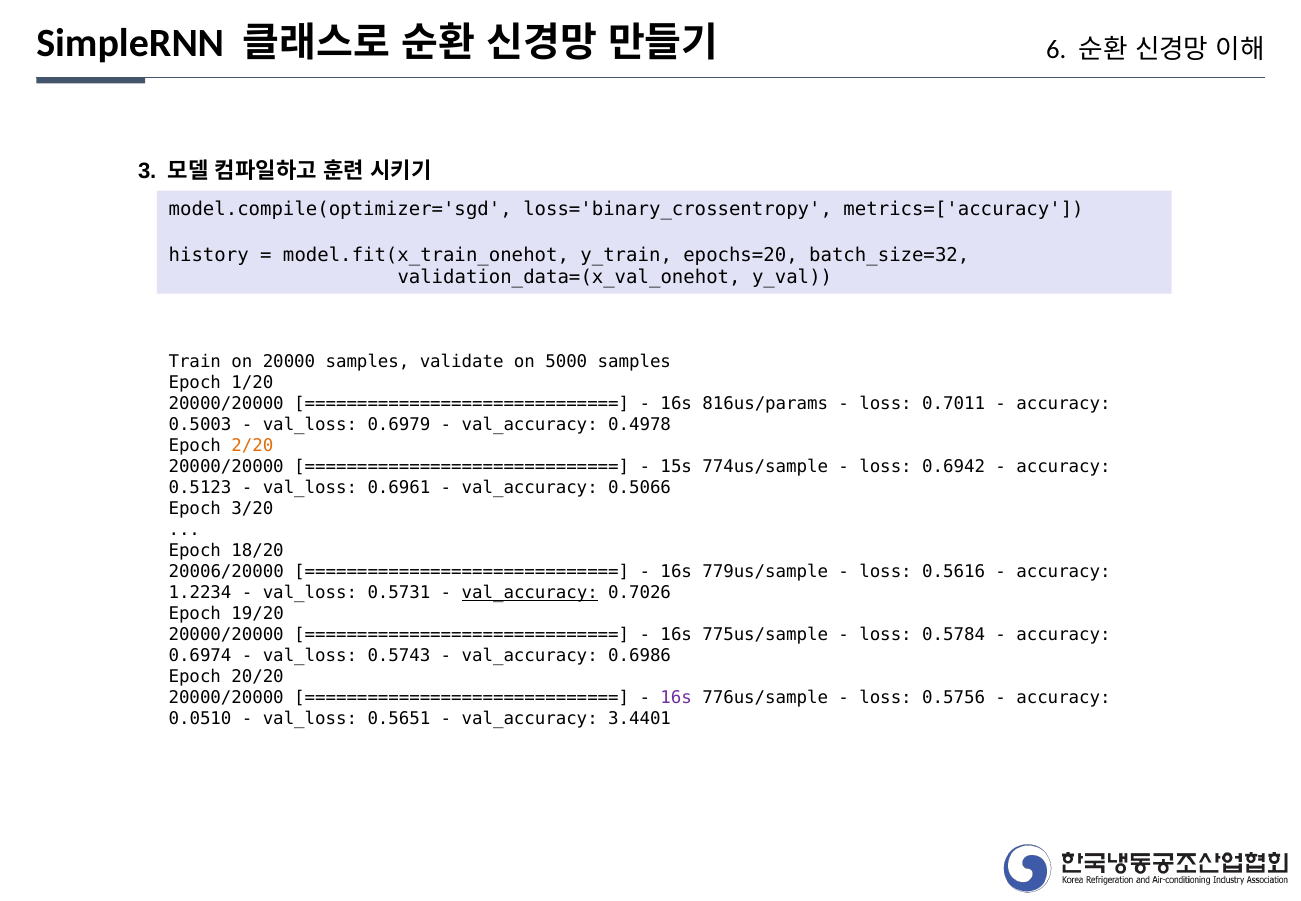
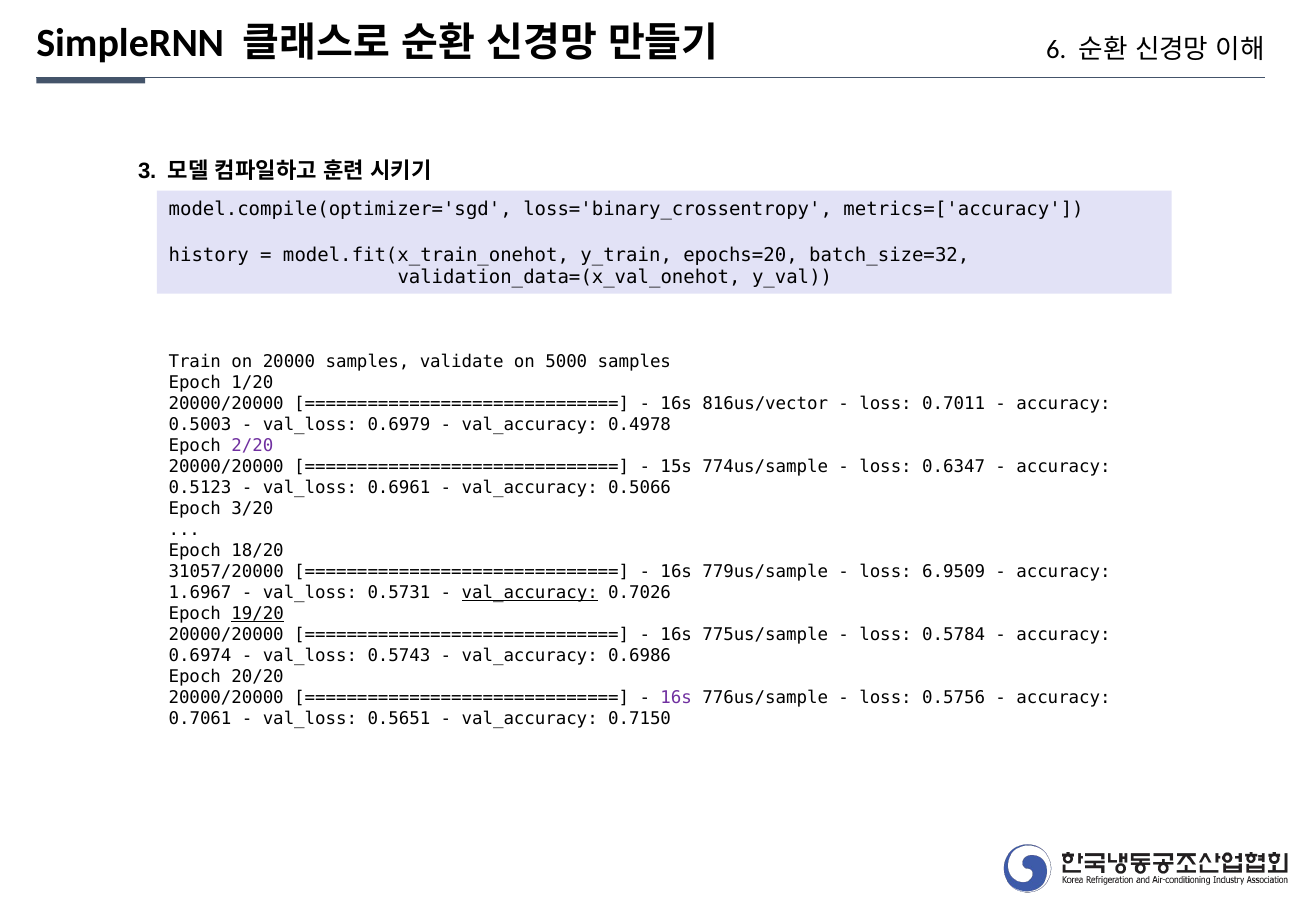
816us/params: 816us/params -> 816us/vector
2/20 colour: orange -> purple
0.6942: 0.6942 -> 0.6347
20006/20000: 20006/20000 -> 31057/20000
0.5616: 0.5616 -> 6.9509
1.2234: 1.2234 -> 1.6967
19/20 underline: none -> present
0.0510: 0.0510 -> 0.7061
3.4401: 3.4401 -> 0.7150
